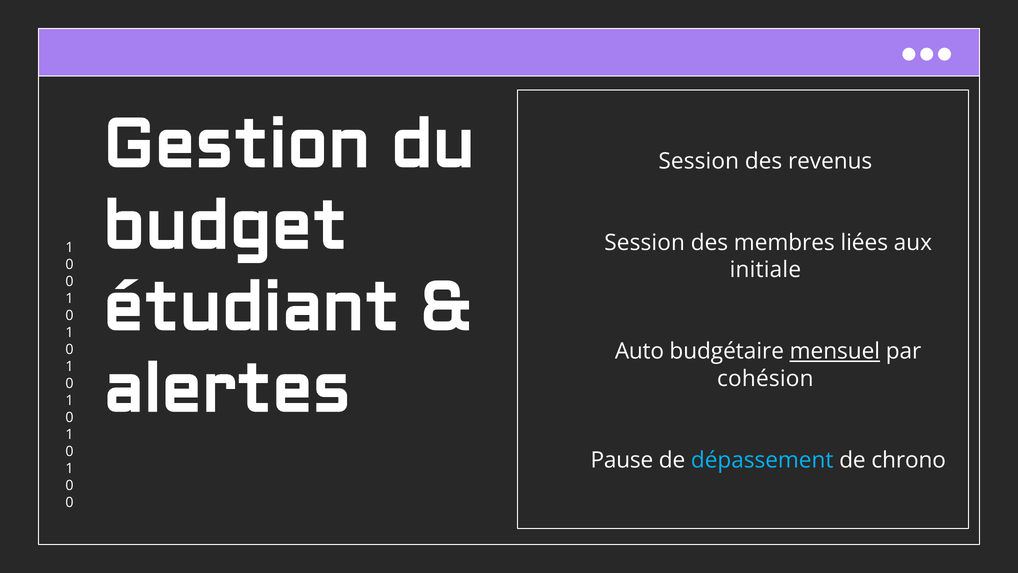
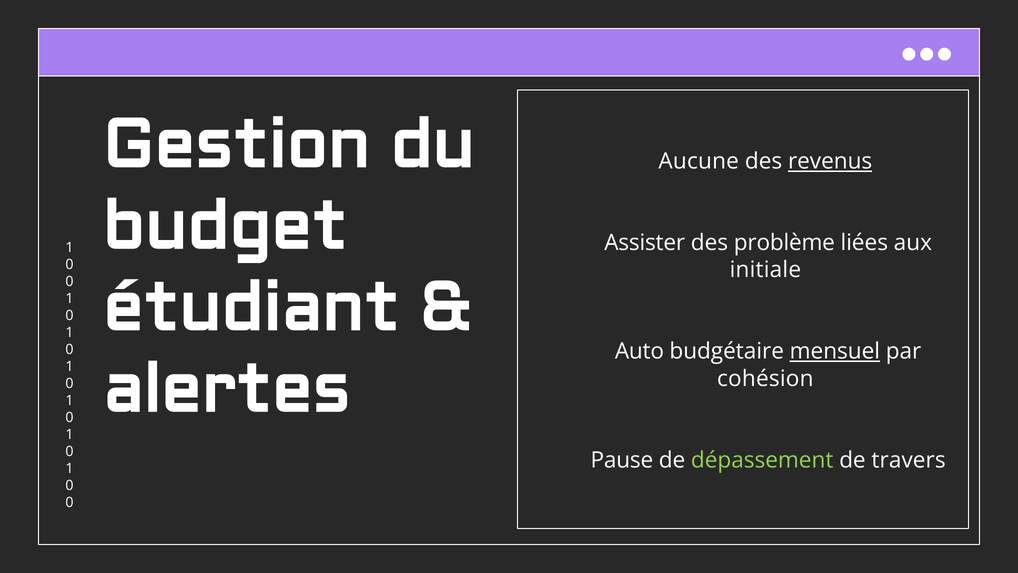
Session at (699, 161): Session -> Aucune
revenus underline: none -> present
Session at (645, 243): Session -> Assister
membres: membres -> problème
dépassement colour: light blue -> light green
chrono: chrono -> travers
